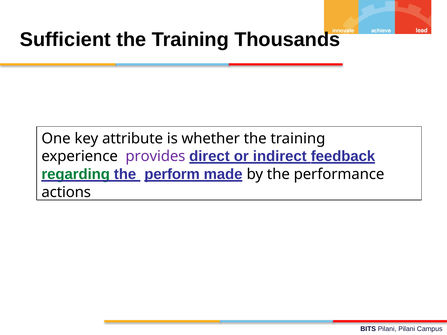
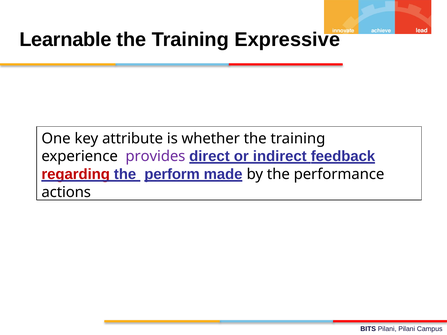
Sufficient: Sufficient -> Learnable
Thousands: Thousands -> Expressive
regarding colour: green -> red
